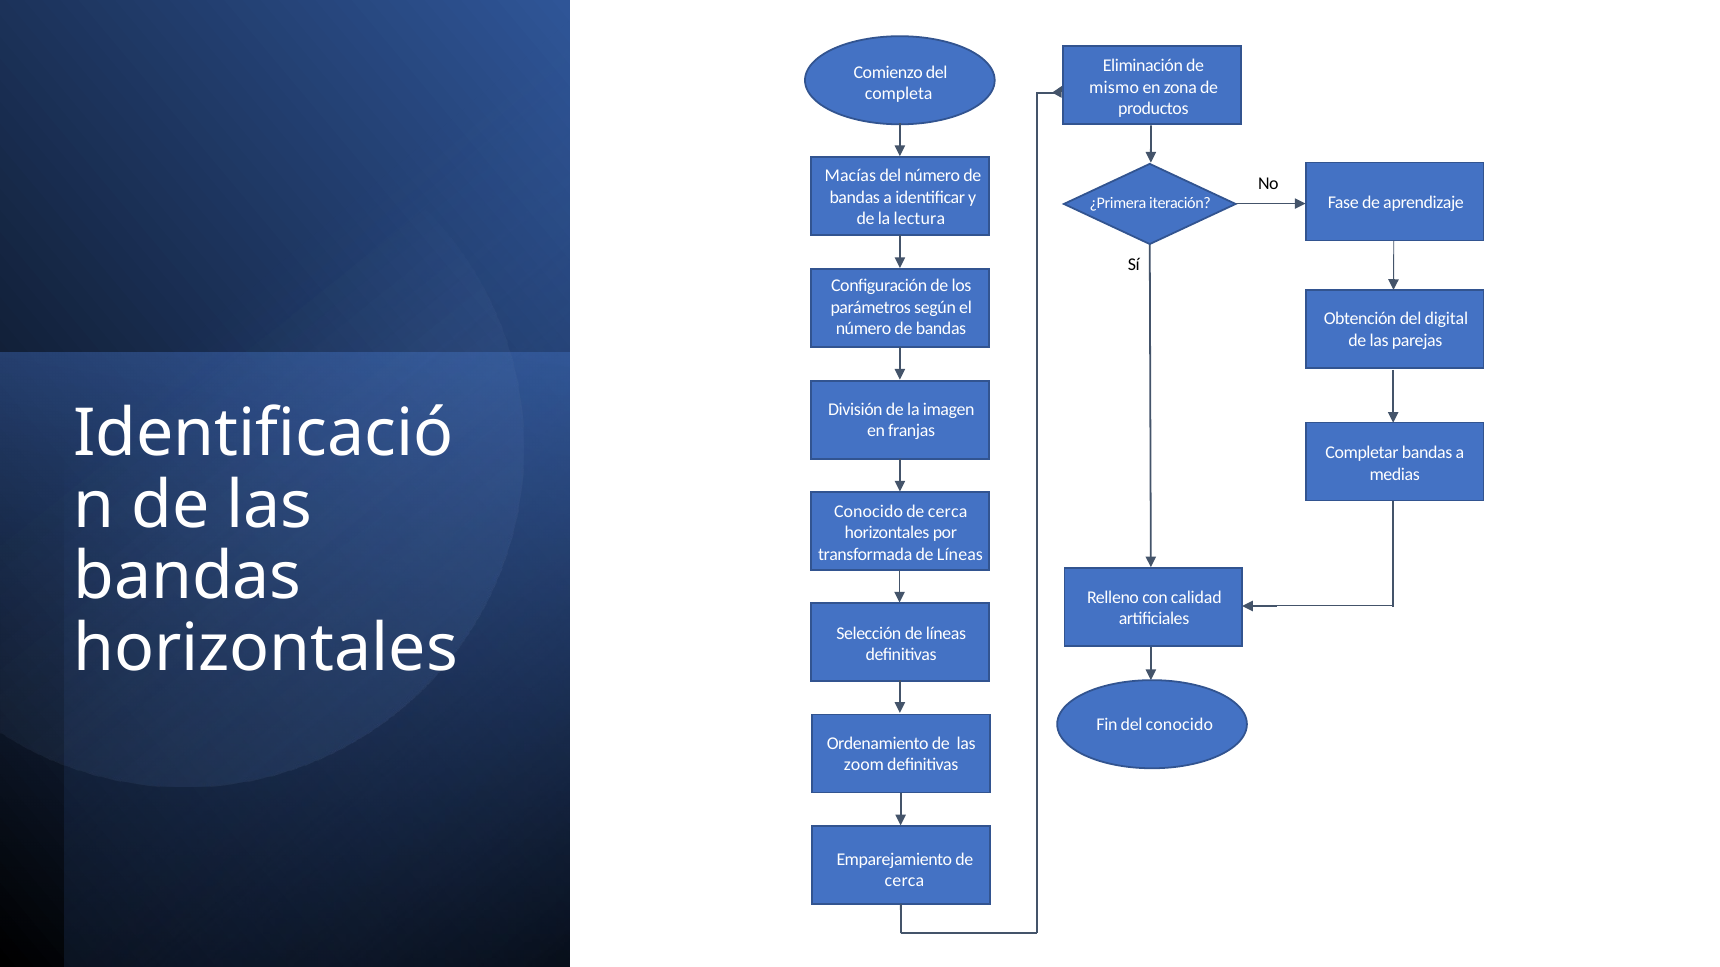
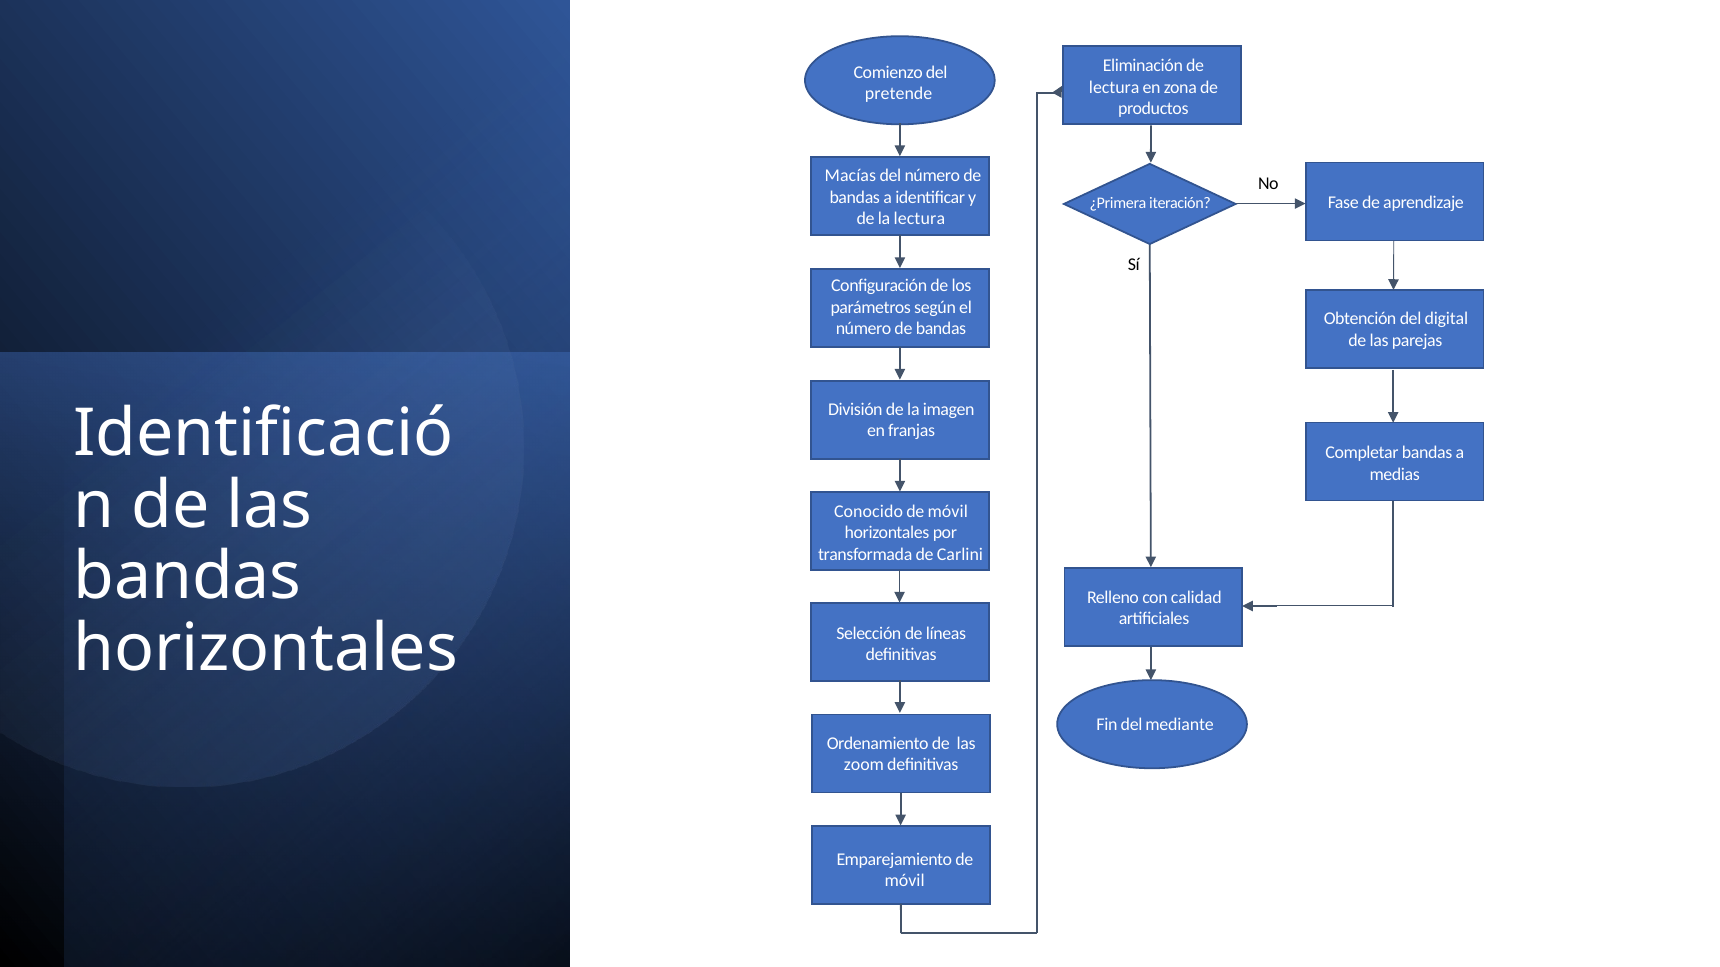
mismo at (1114, 87): mismo -> lectura
completa: completa -> pretende
cerca at (948, 511): cerca -> móvil
transformada de Líneas: Líneas -> Carlini
del conocido: conocido -> mediante
cerca at (905, 881): cerca -> móvil
